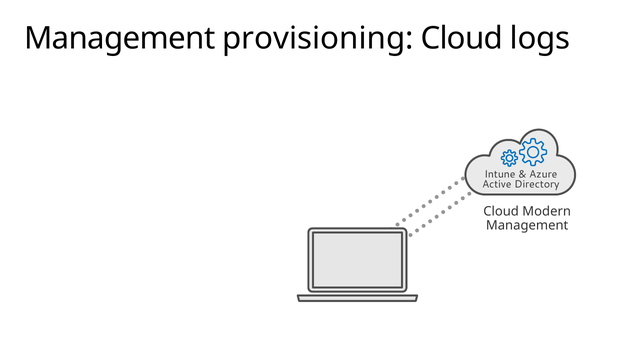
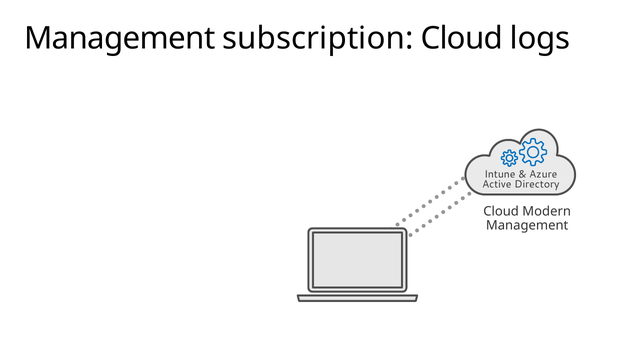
provisioning: provisioning -> subscription
